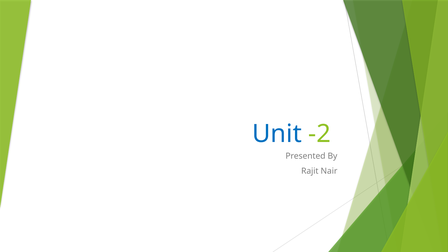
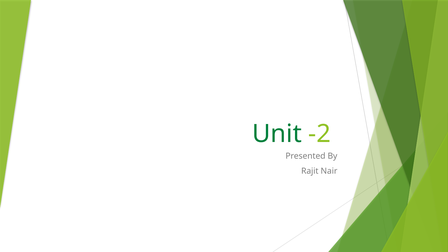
Unit colour: blue -> green
